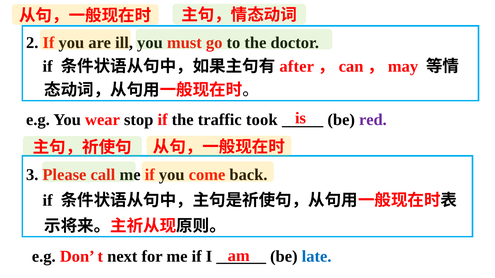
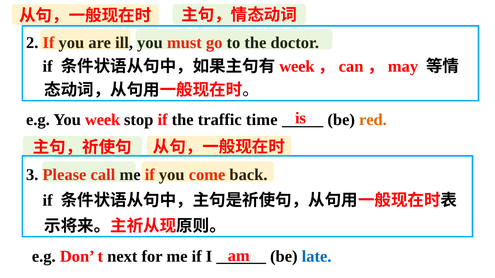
after at (297, 67): after -> week
You wear: wear -> week
took: took -> time
red colour: purple -> orange
